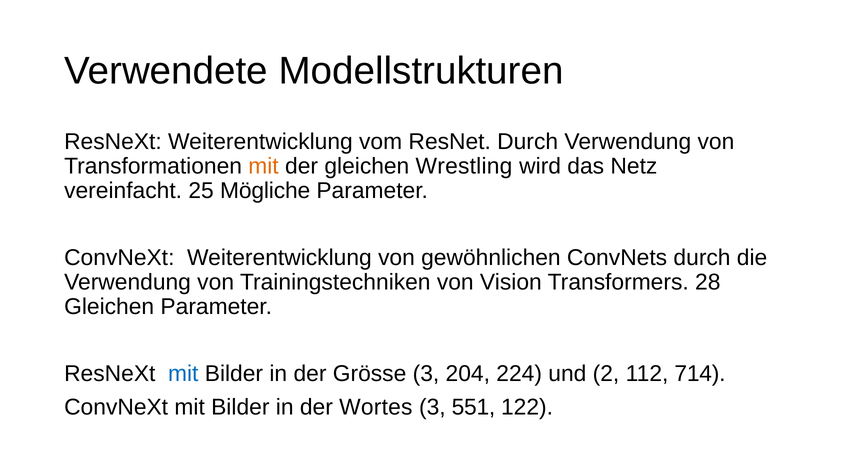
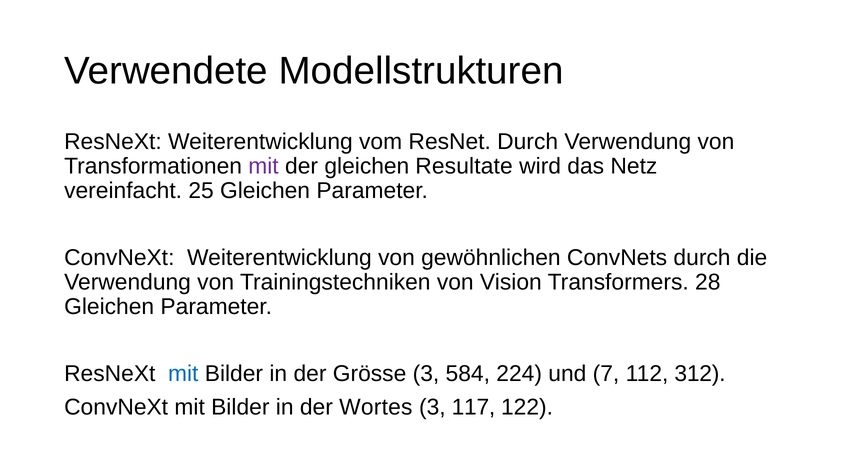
mit at (264, 166) colour: orange -> purple
Wrestling: Wrestling -> Resultate
25 Mögliche: Mögliche -> Gleichen
204: 204 -> 584
2: 2 -> 7
714: 714 -> 312
551: 551 -> 117
